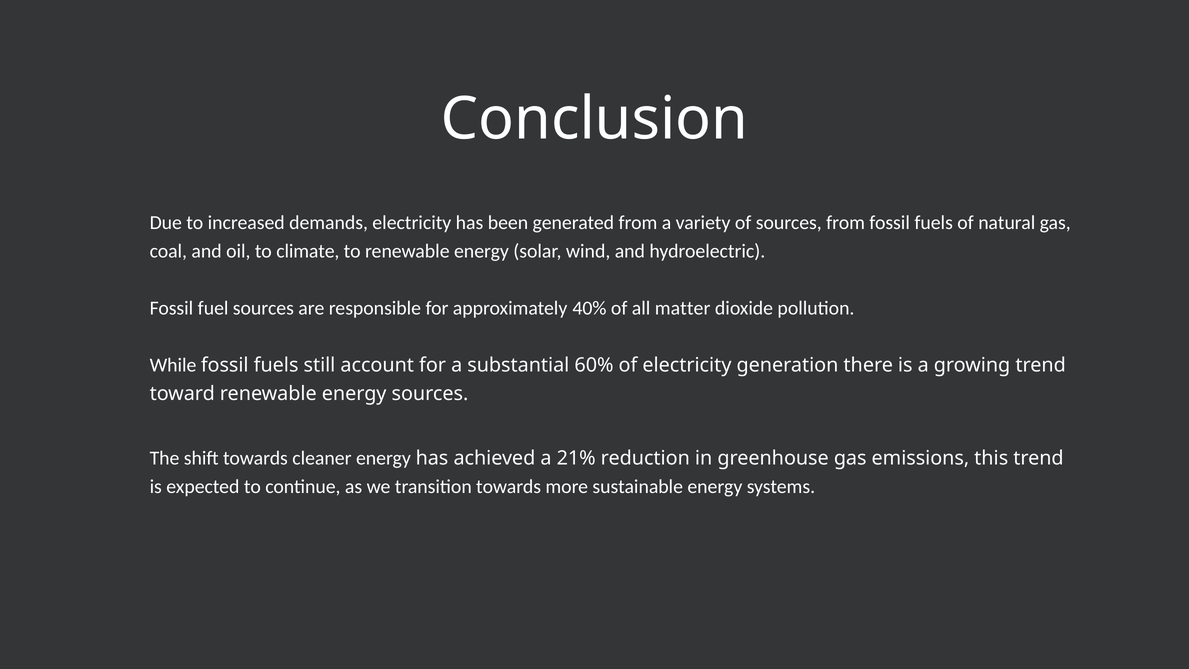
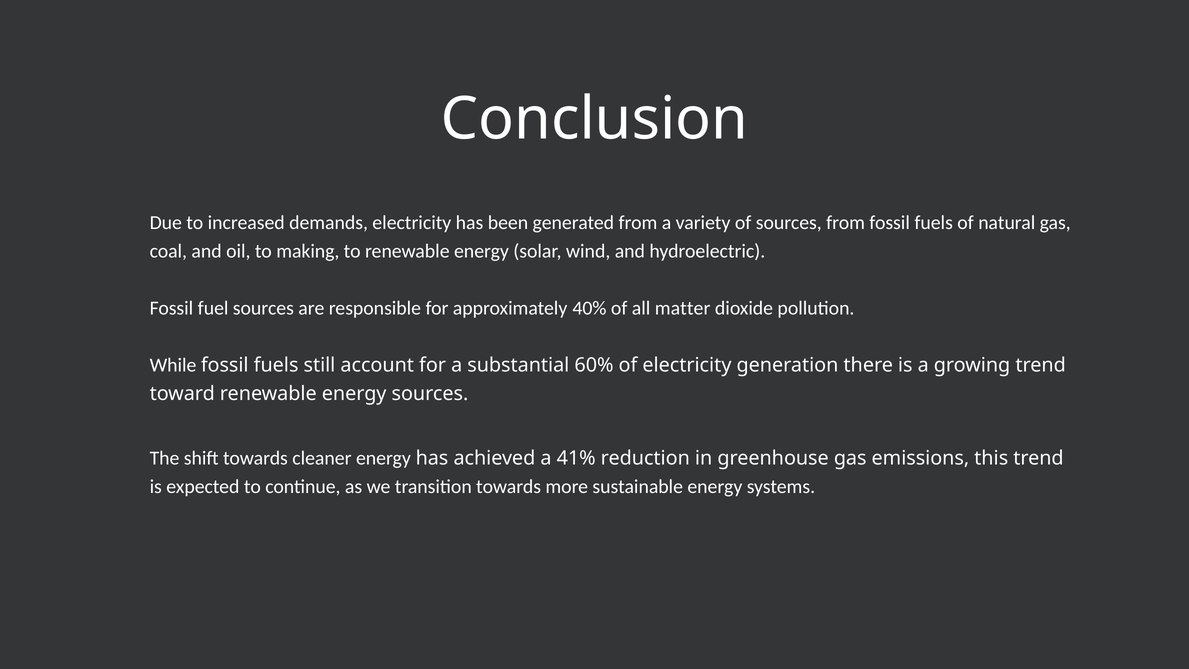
climate: climate -> making
21%: 21% -> 41%
